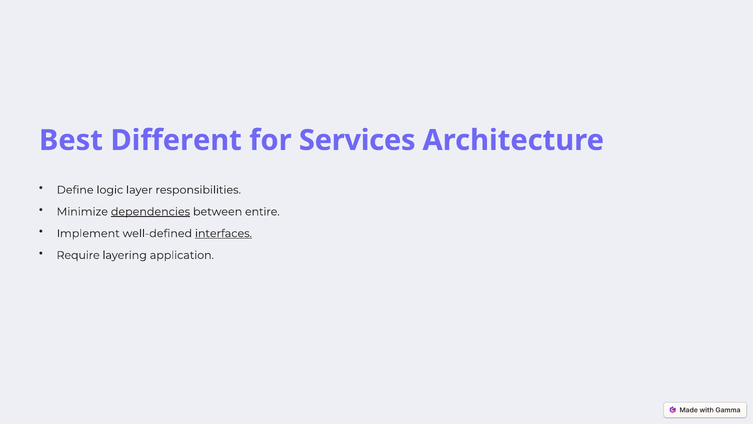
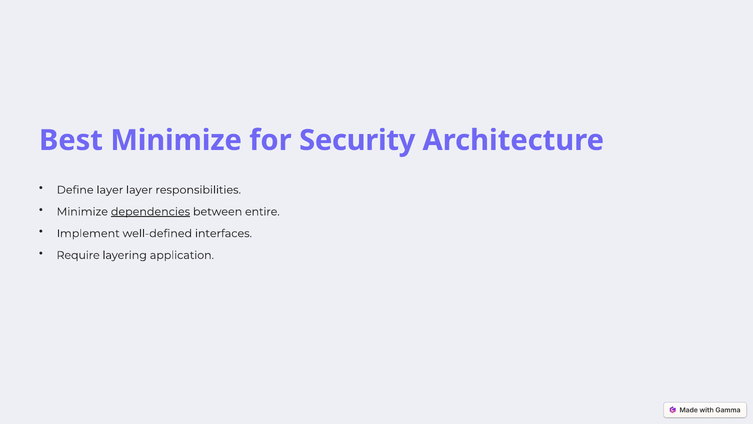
Best Different: Different -> Minimize
Services: Services -> Security
Define logic: logic -> layer
interfaces underline: present -> none
